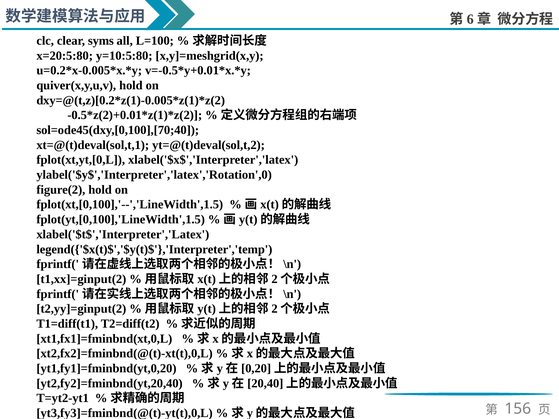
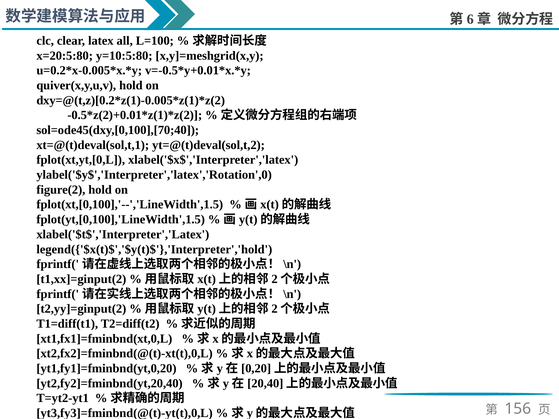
syms: syms -> latex
legend({'$x(t)$','$y(t)$'},'Interpreter','temp: legend({'$x(t)$','$y(t)$'},'Interpreter','temp -> legend({'$x(t)$','$y(t)$'},'Interpreter','hold
